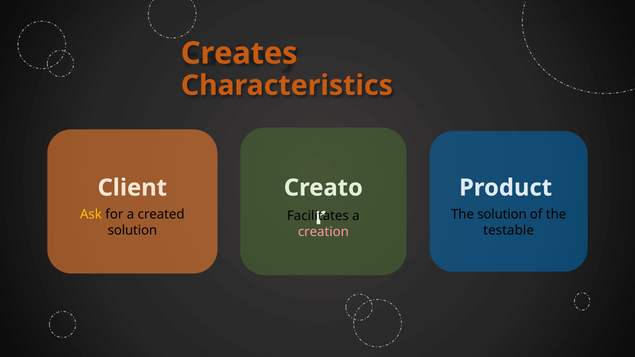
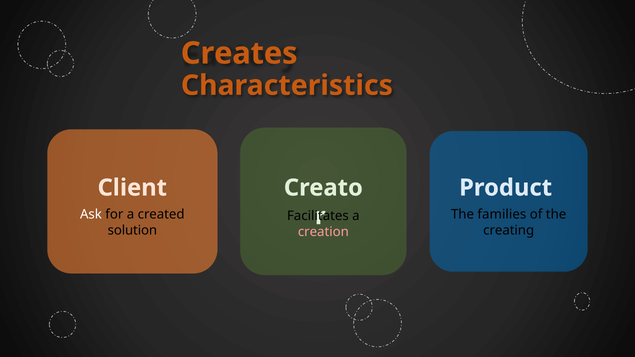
The solution: solution -> families
Ask colour: yellow -> white
testable: testable -> creating
